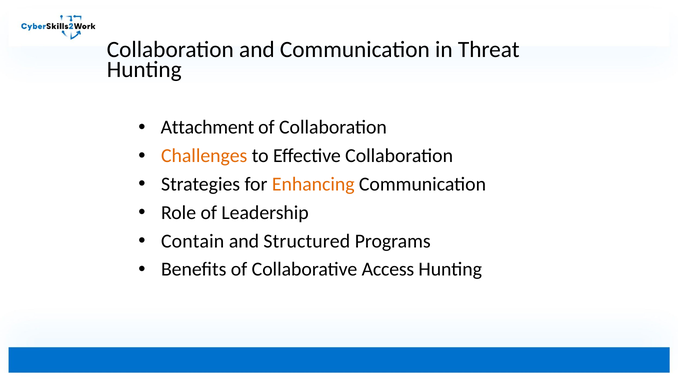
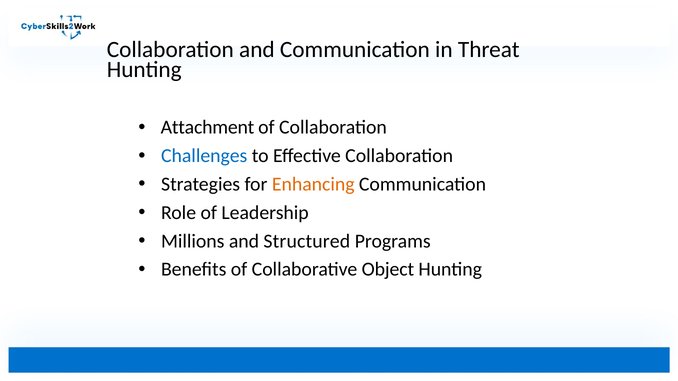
Challenges colour: orange -> blue
Contain: Contain -> Millions
Access: Access -> Object
